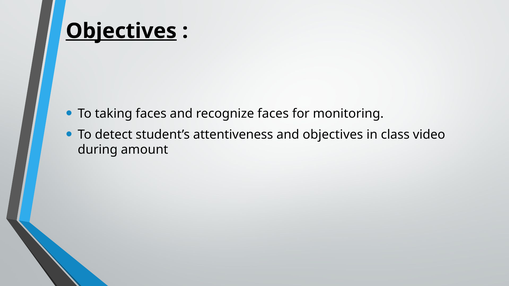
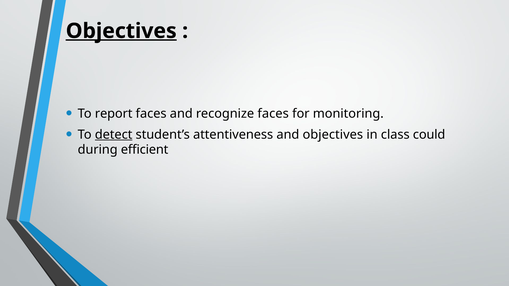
taking: taking -> report
detect underline: none -> present
video: video -> could
amount: amount -> efficient
